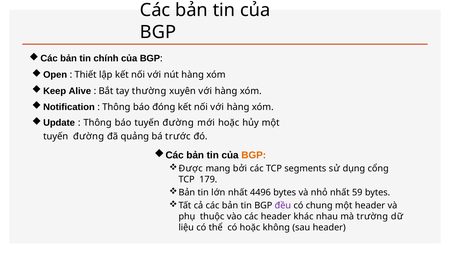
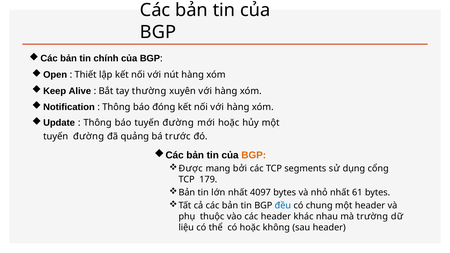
4496: 4496 -> 4097
59: 59 -> 61
đều colour: purple -> blue
